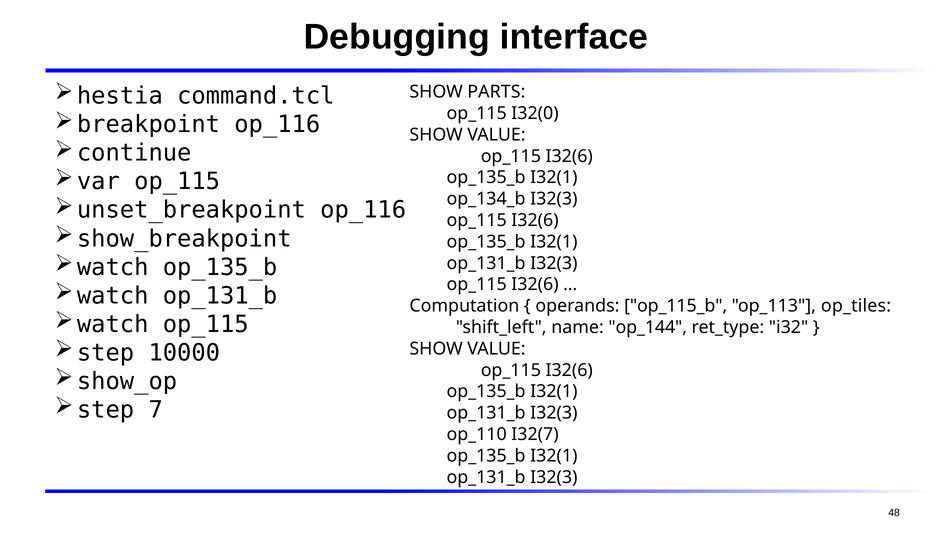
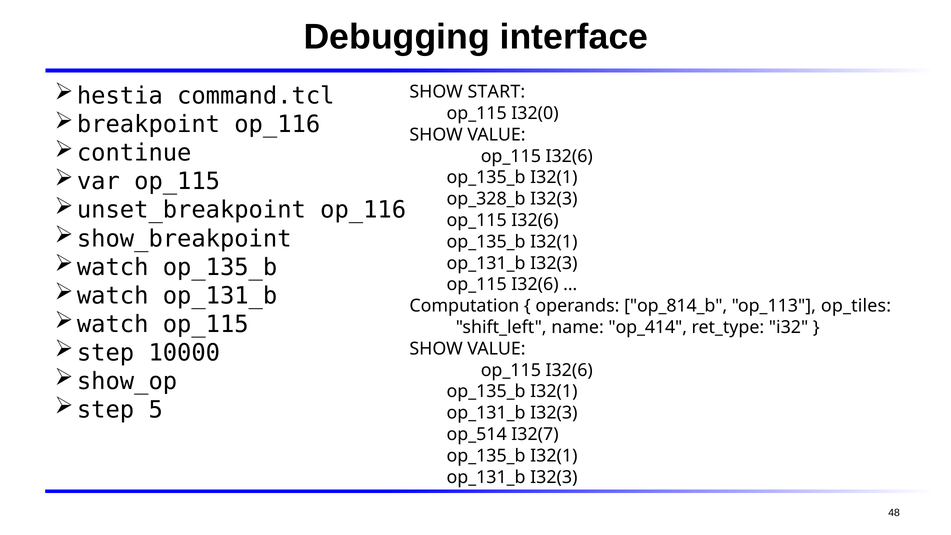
PARTS: PARTS -> START
op_134_b: op_134_b -> op_328_b
op_115_b: op_115_b -> op_814_b
op_144: op_144 -> op_414
7: 7 -> 5
op_110: op_110 -> op_514
